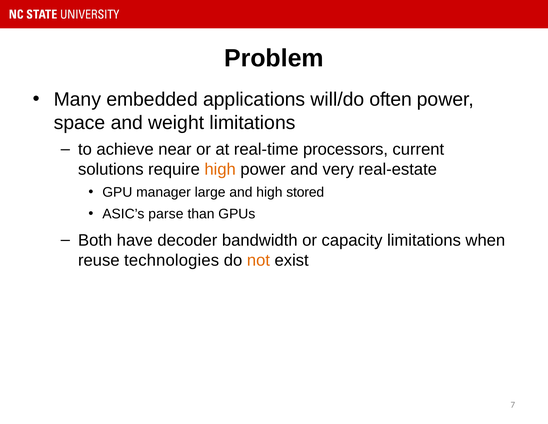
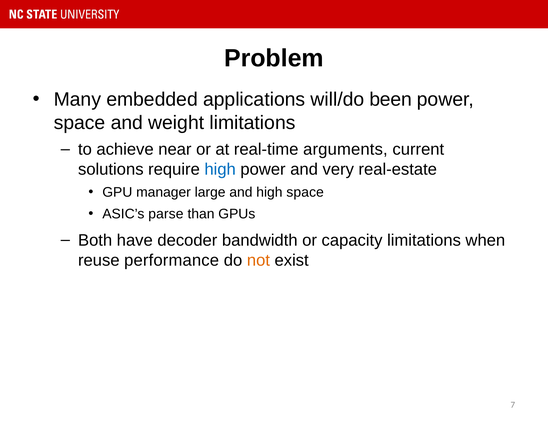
often: often -> been
processors: processors -> arguments
high at (220, 169) colour: orange -> blue
high stored: stored -> space
technologies: technologies -> performance
